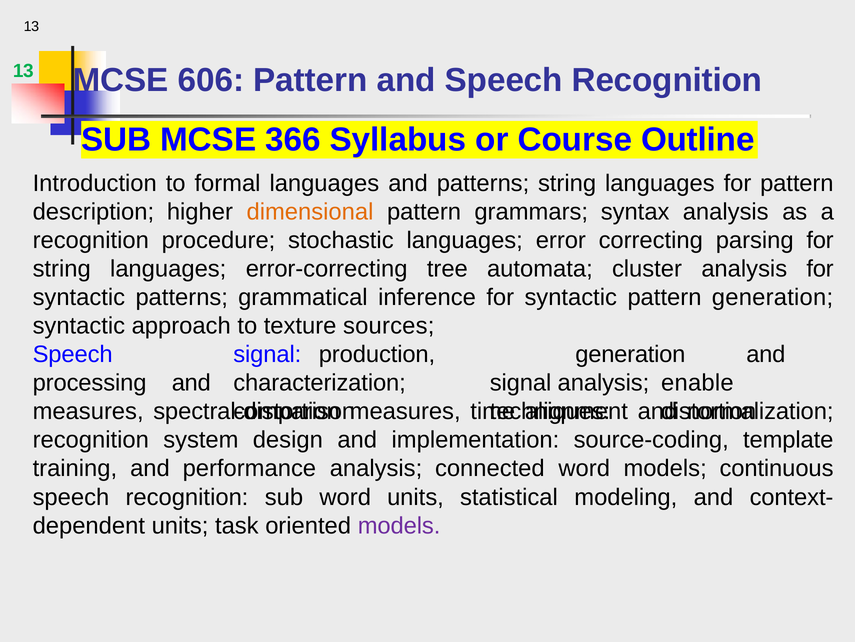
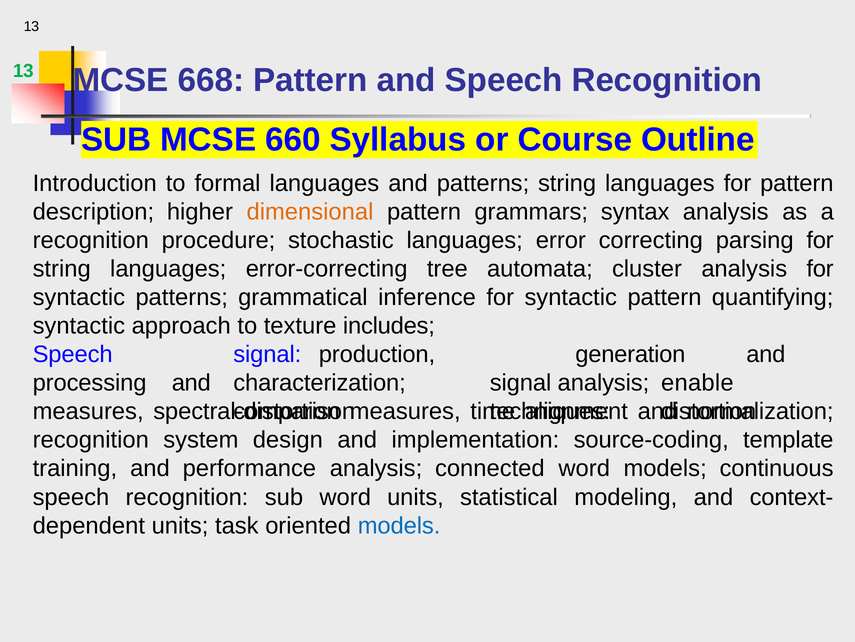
606: 606 -> 668
366: 366 -> 660
pattern generation: generation -> quantifying
sources: sources -> includes
models at (399, 525) colour: purple -> blue
